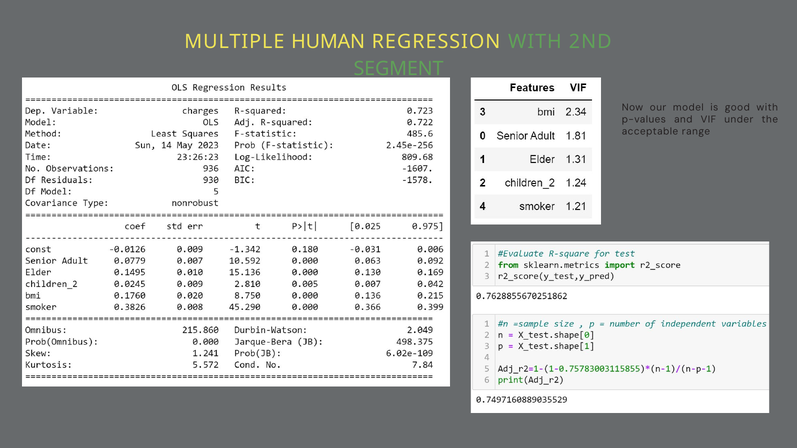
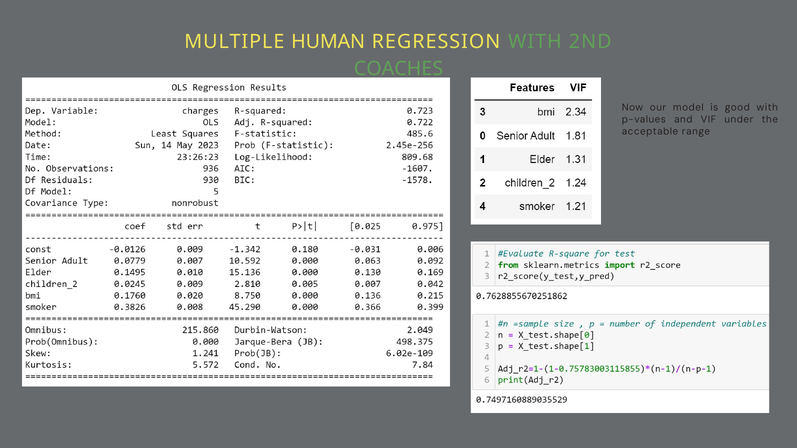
SEGMENT: SEGMENT -> COACHES
